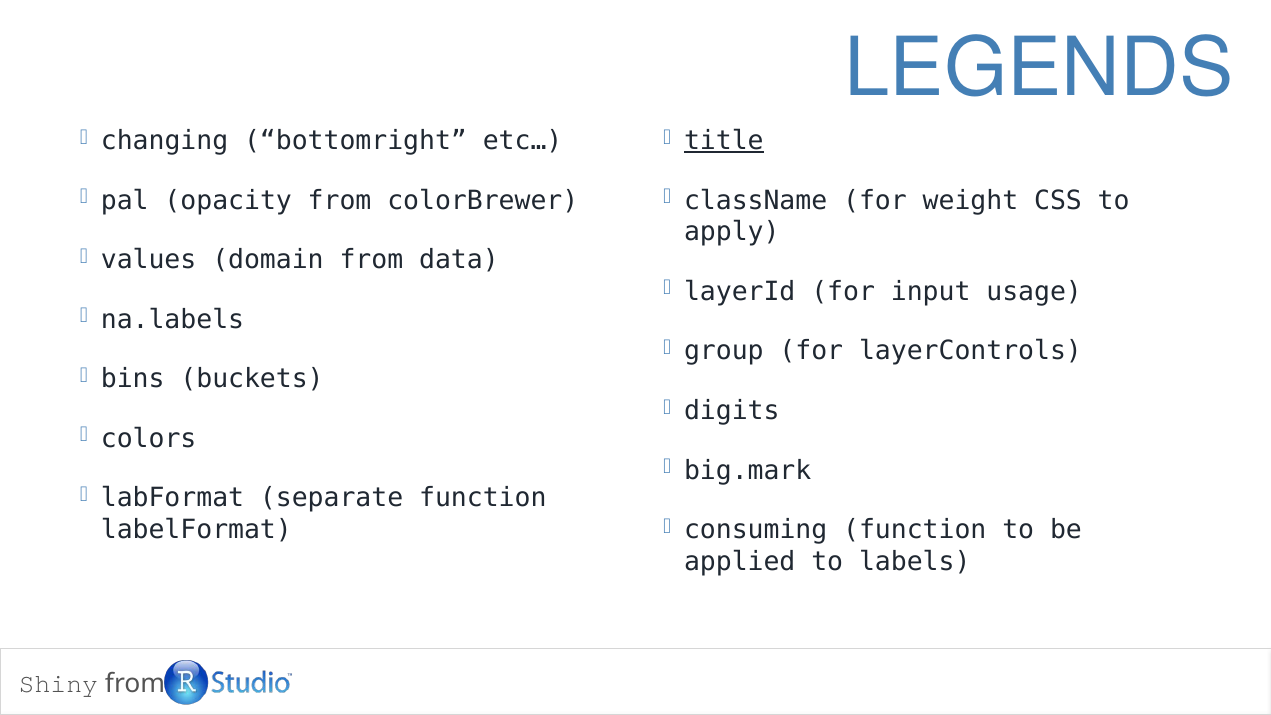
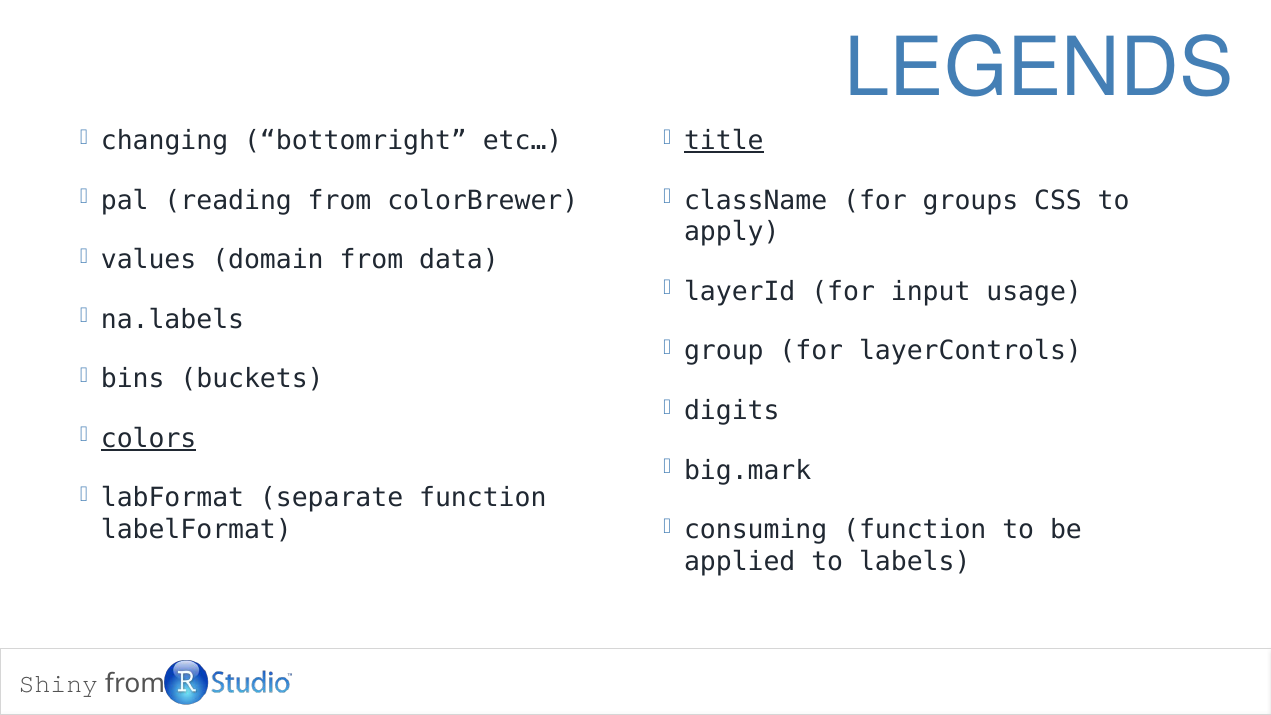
opacity: opacity -> reading
weight: weight -> groups
colors underline: none -> present
